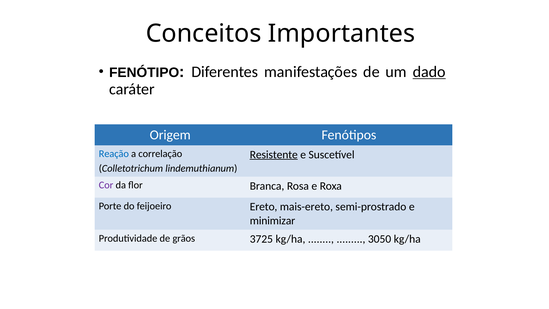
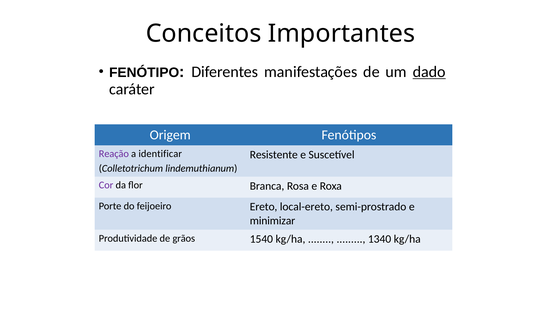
Reação colour: blue -> purple
correlação: correlação -> identificar
Resistente underline: present -> none
mais-ereto: mais-ereto -> local-ereto
3725: 3725 -> 1540
3050: 3050 -> 1340
